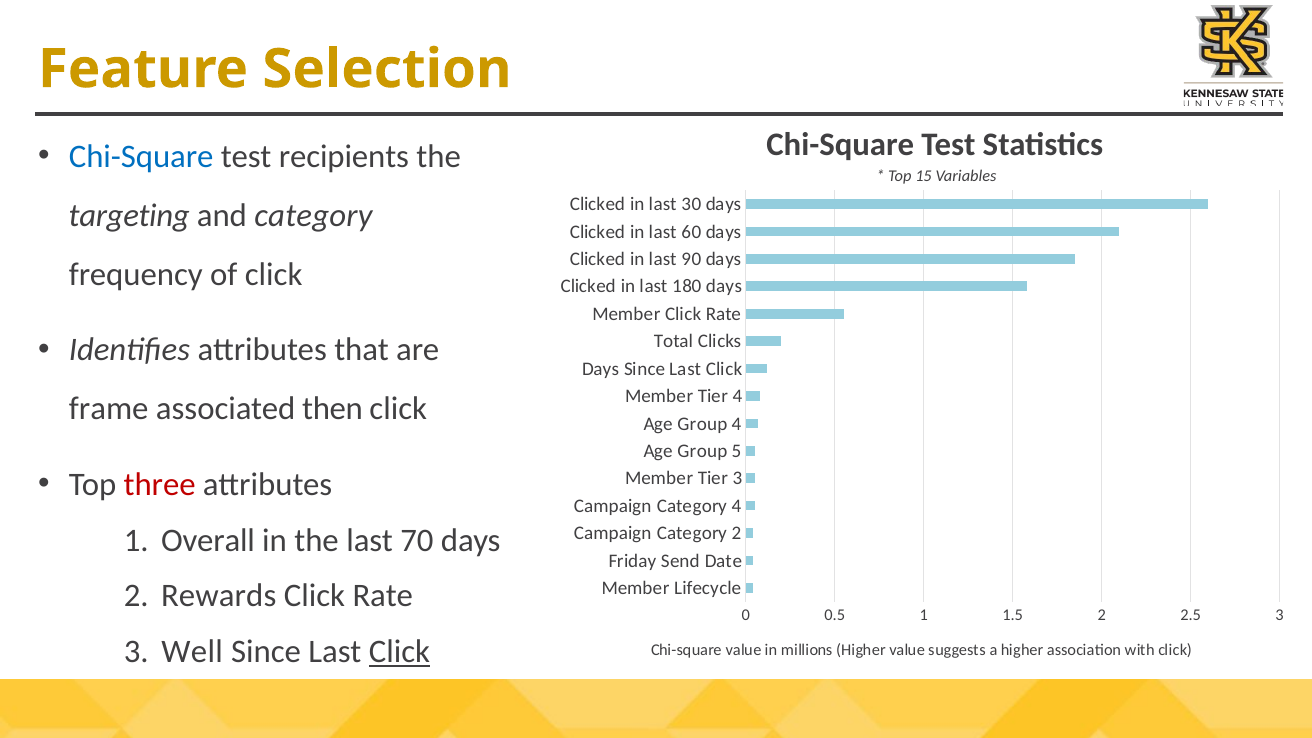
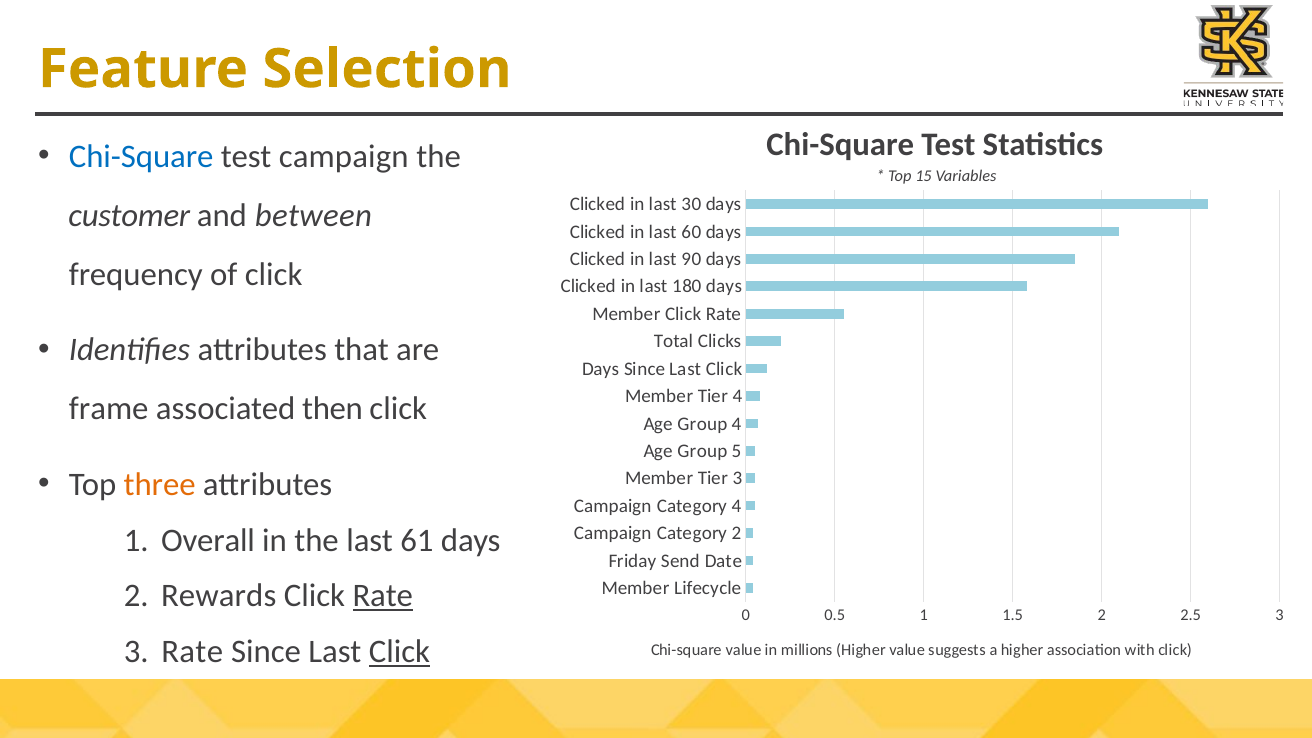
test recipients: recipients -> campaign
targeting: targeting -> customer
and category: category -> between
three colour: red -> orange
70: 70 -> 61
Rate at (383, 596) underline: none -> present
3 Well: Well -> Rate
